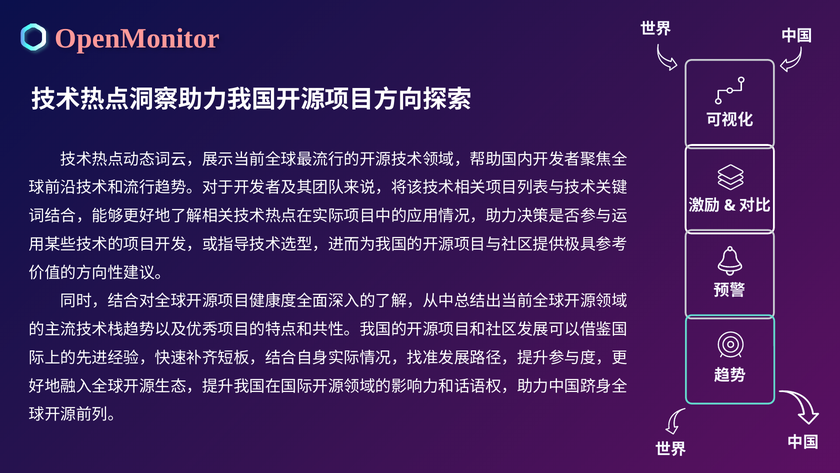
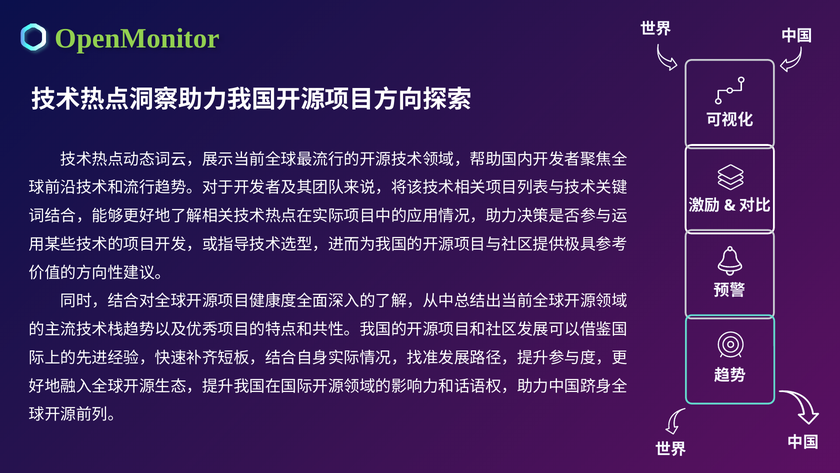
OpenMonitor colour: pink -> light green
